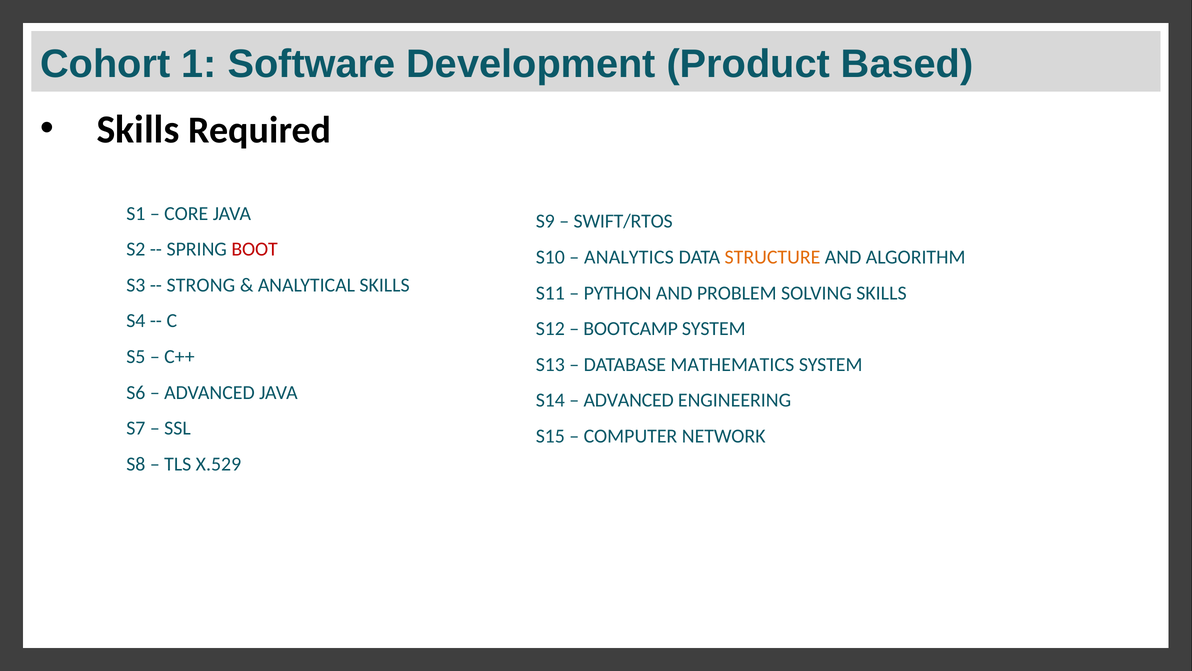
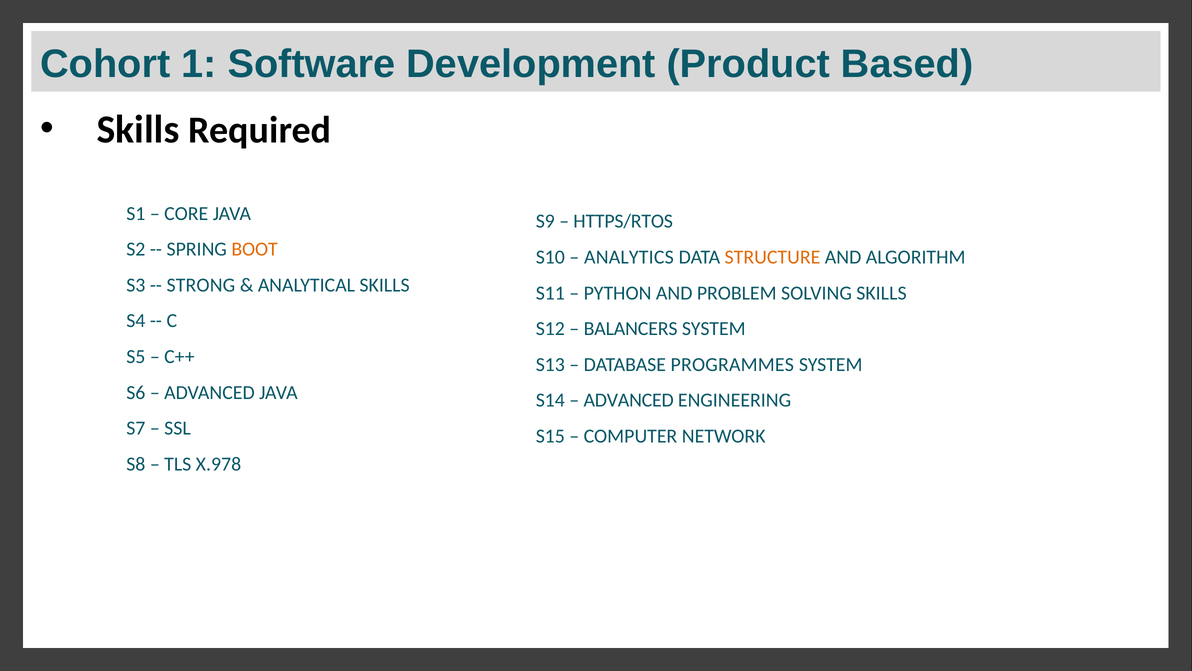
SWIFT/RTOS: SWIFT/RTOS -> HTTPS/RTOS
BOOT colour: red -> orange
BOOTCAMP: BOOTCAMP -> BALANCERS
MATHEMATICS: MATHEMATICS -> PROGRAMMES
X.529: X.529 -> X.978
